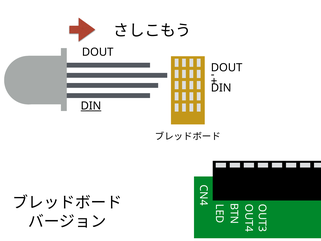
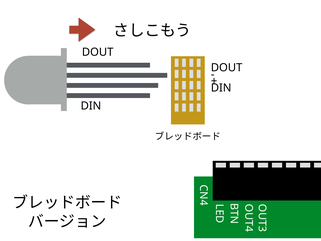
DIN at (91, 106) underline: present -> none
